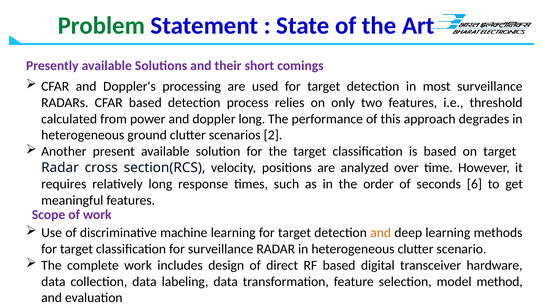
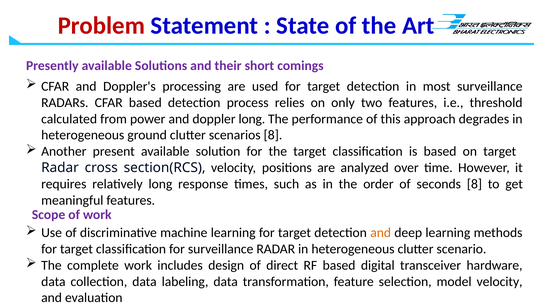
Problem colour: green -> red
scenarios 2: 2 -> 8
seconds 6: 6 -> 8
model method: method -> velocity
